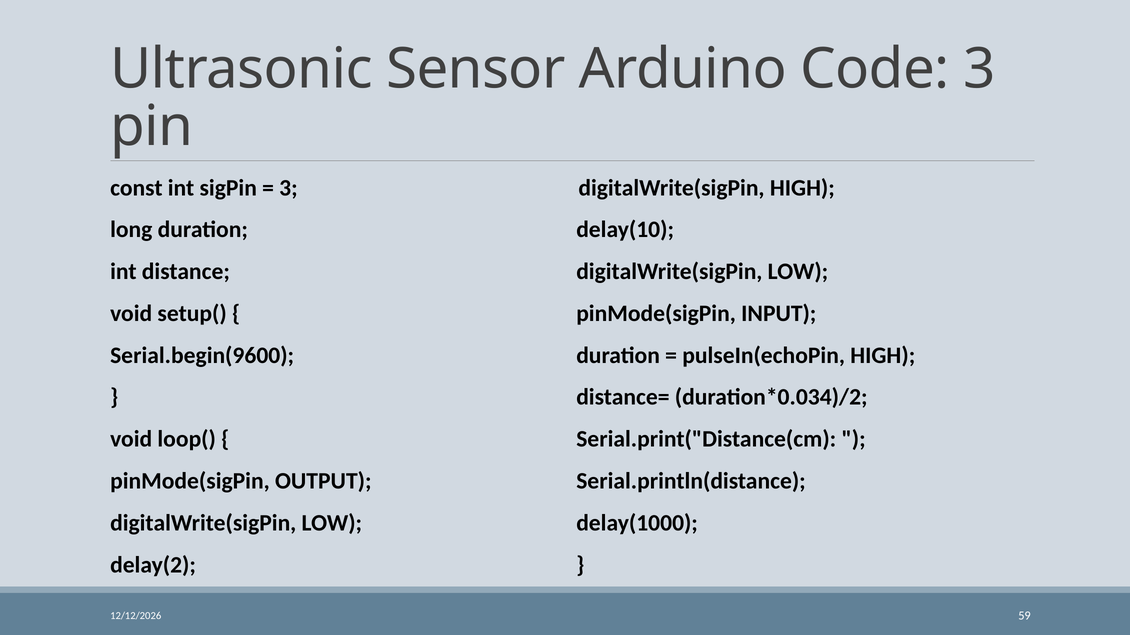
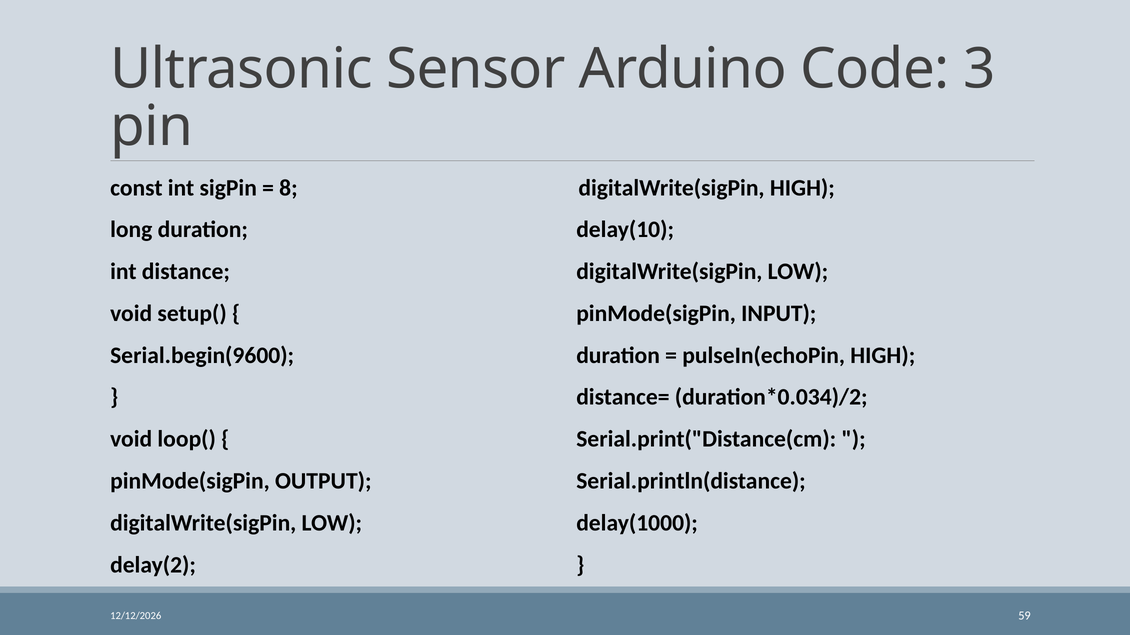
3 at (288, 188): 3 -> 8
